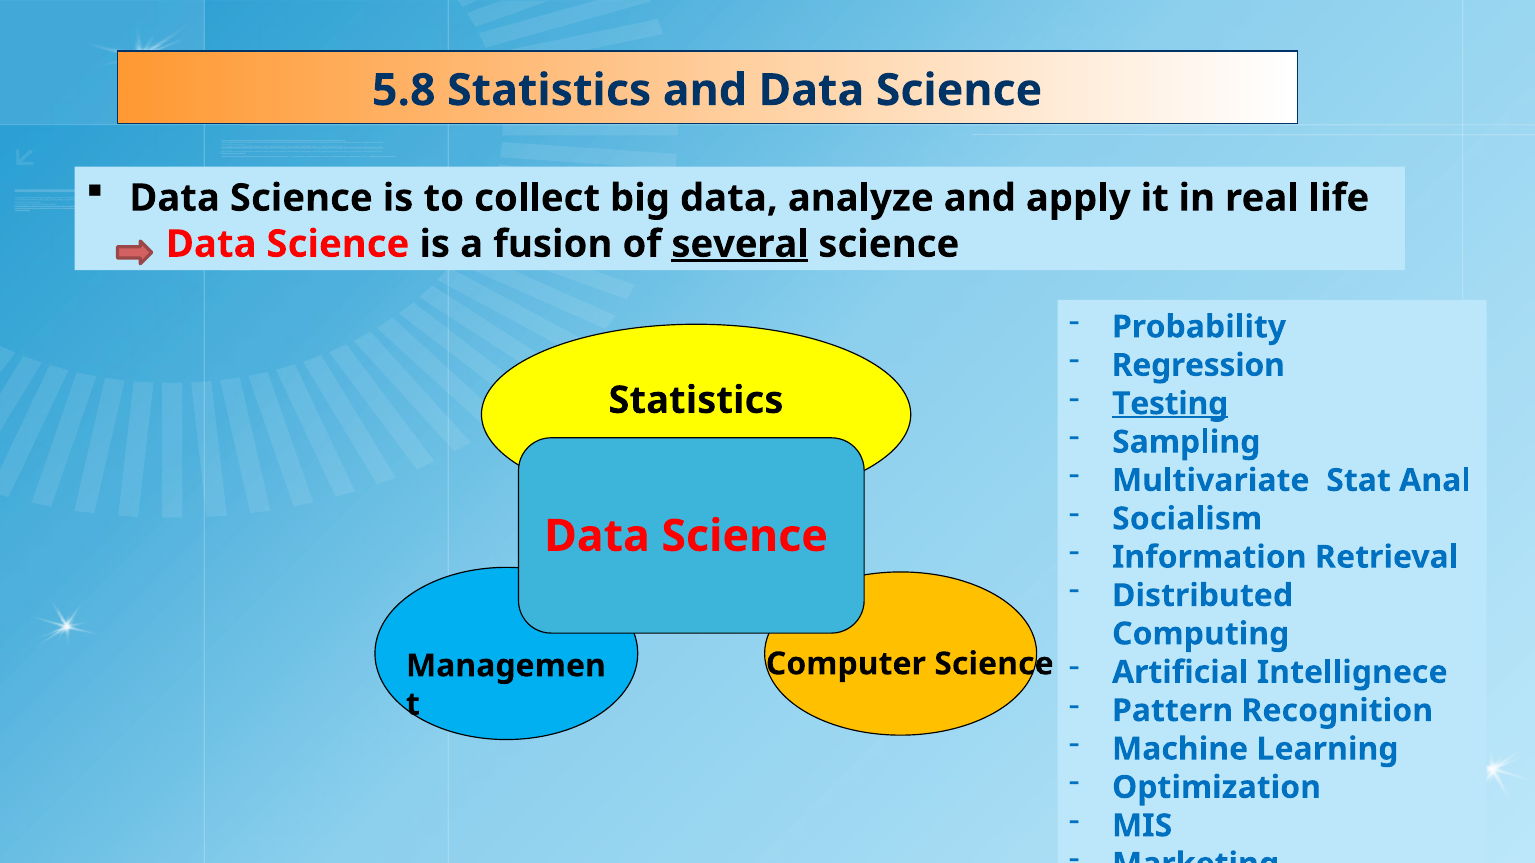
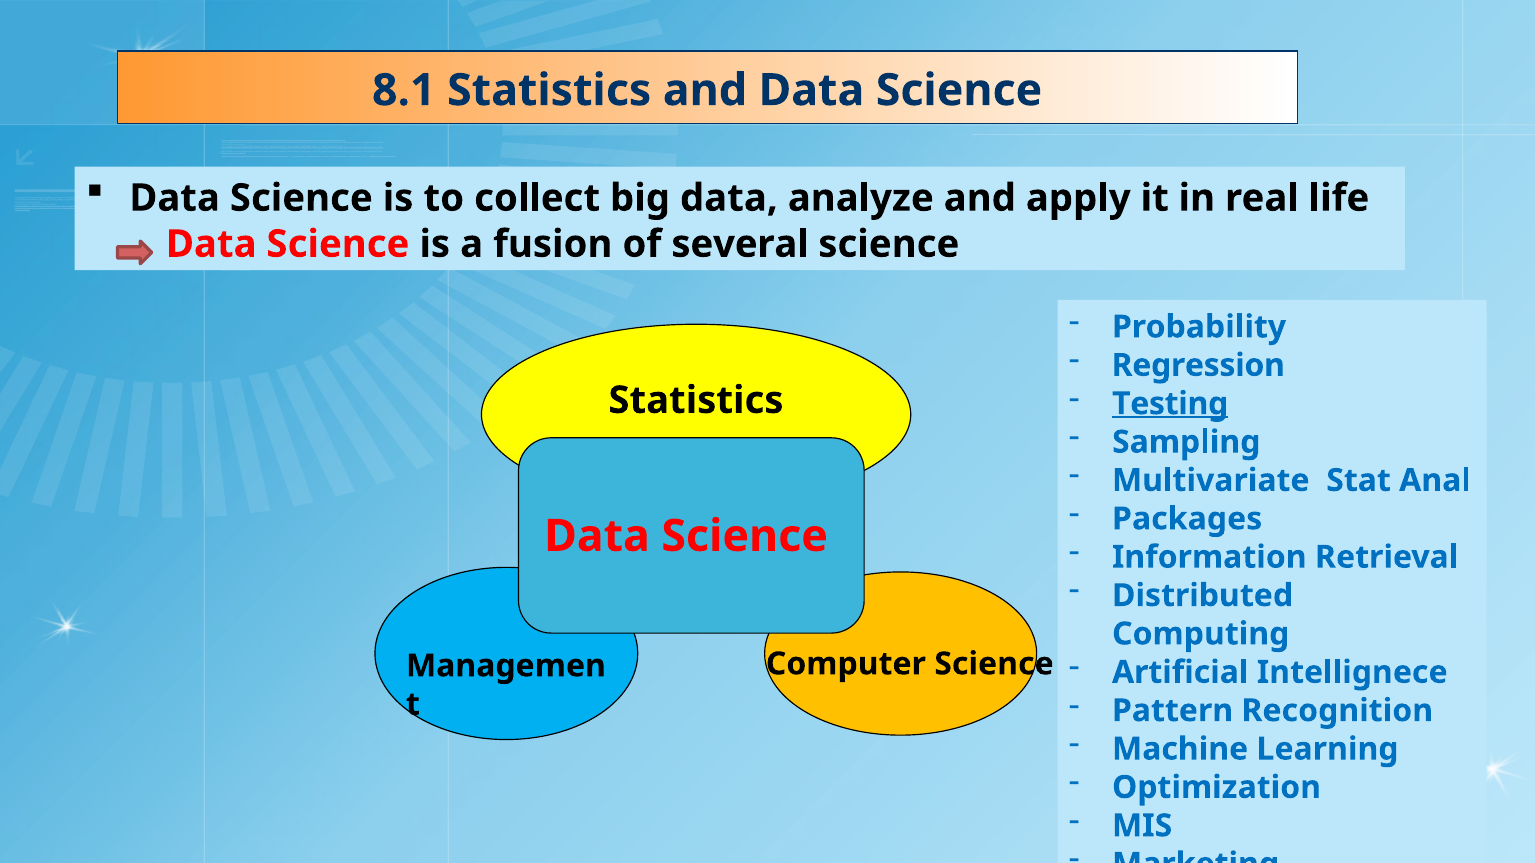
5.8: 5.8 -> 8.1
several underline: present -> none
Socialism: Socialism -> Packages
